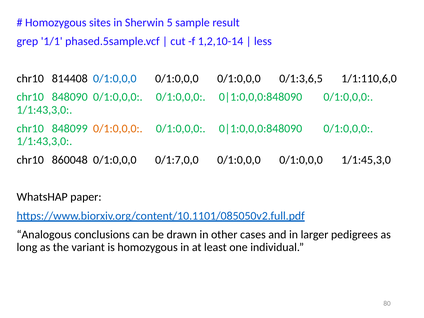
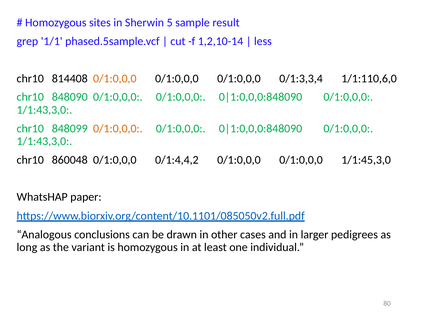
0/1:0,0,0 at (115, 78) colour: blue -> orange
0/1:3,6,5: 0/1:3,6,5 -> 0/1:3,3,4
0/1:7,0,0: 0/1:7,0,0 -> 0/1:4,4,2
